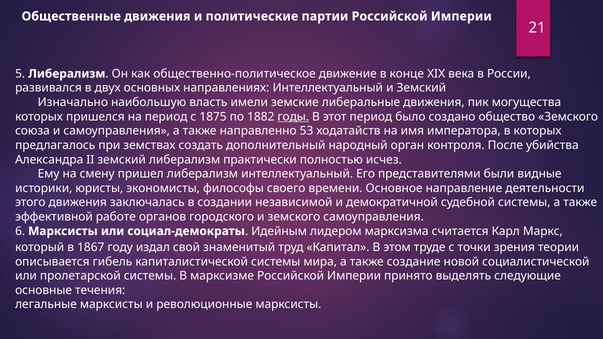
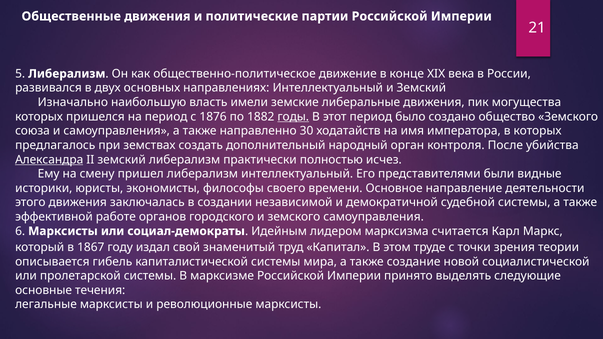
1875: 1875 -> 1876
53: 53 -> 30
Александра underline: none -> present
